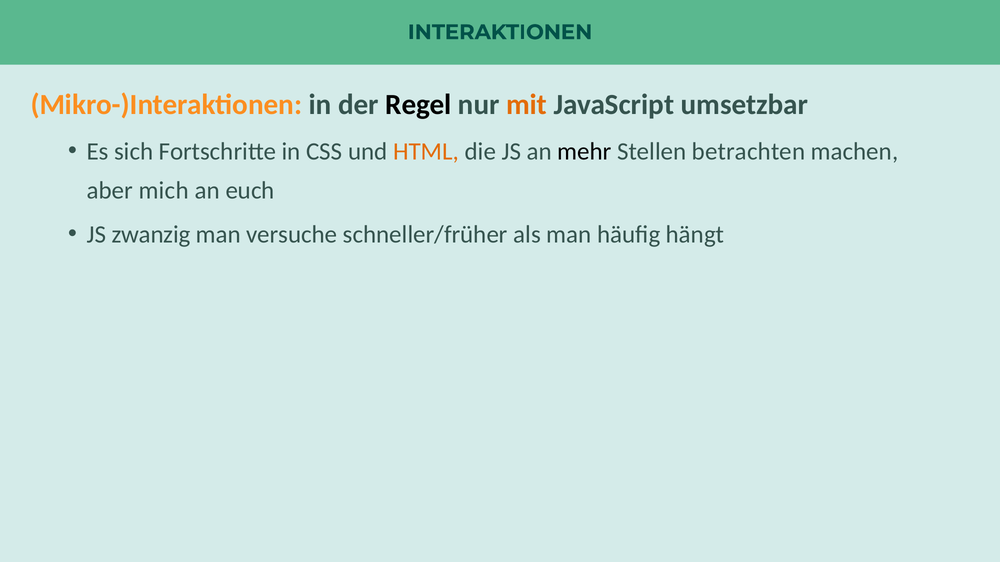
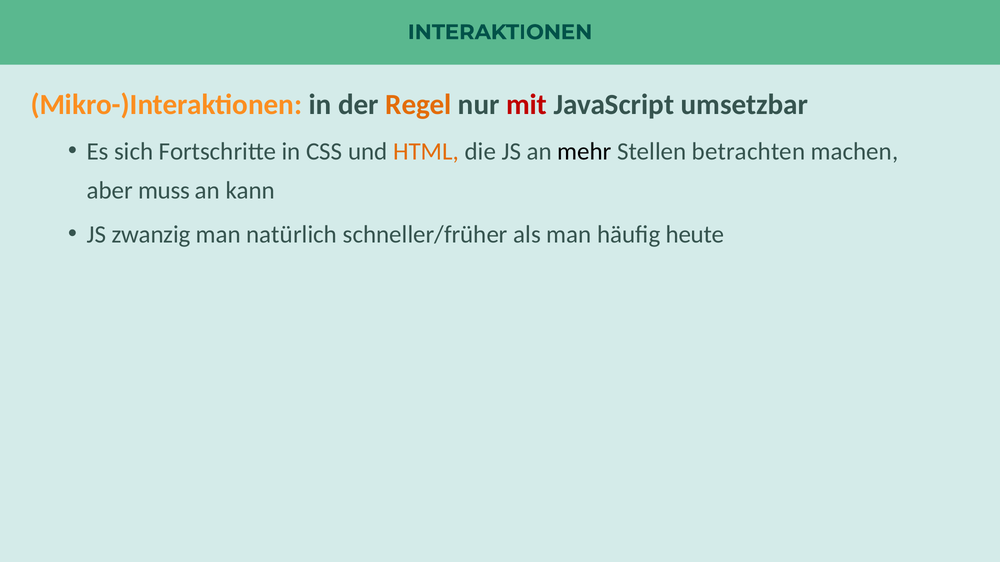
Regel colour: black -> orange
mit colour: orange -> red
mich: mich -> muss
euch: euch -> kann
versuche: versuche -> natürlich
hängt: hängt -> heute
